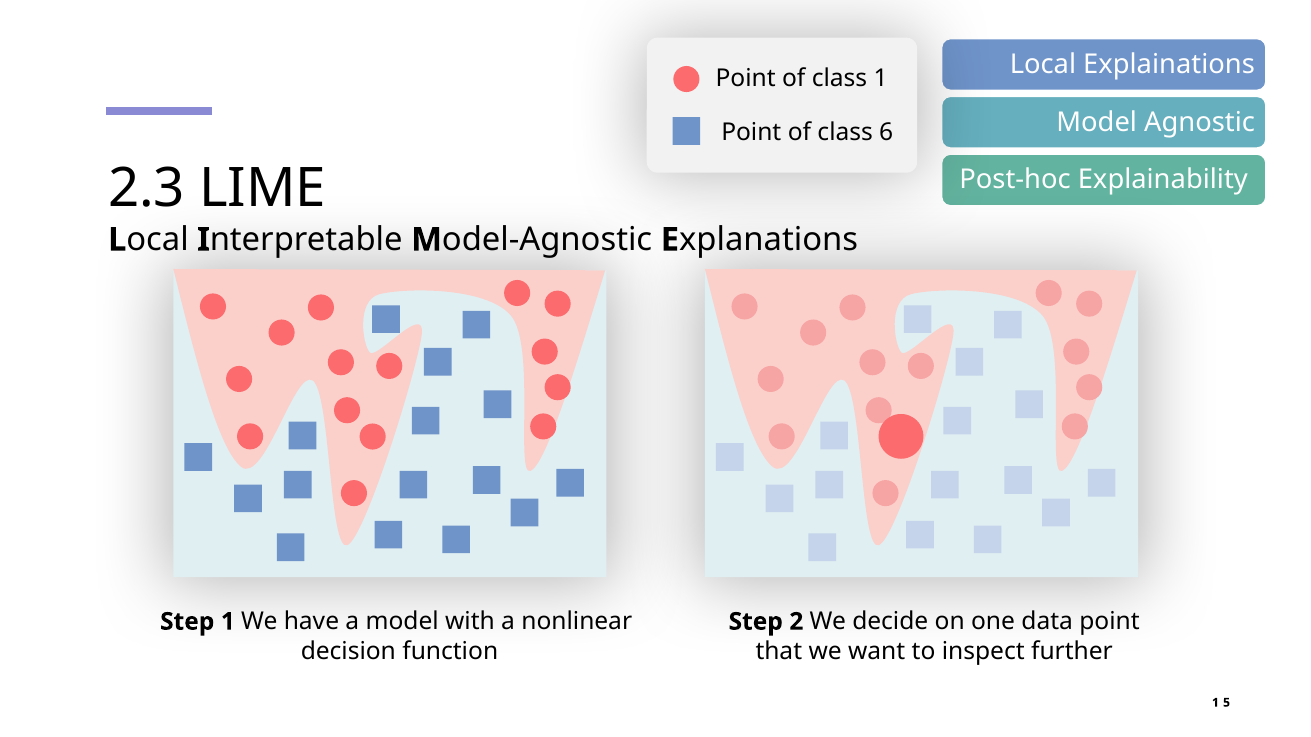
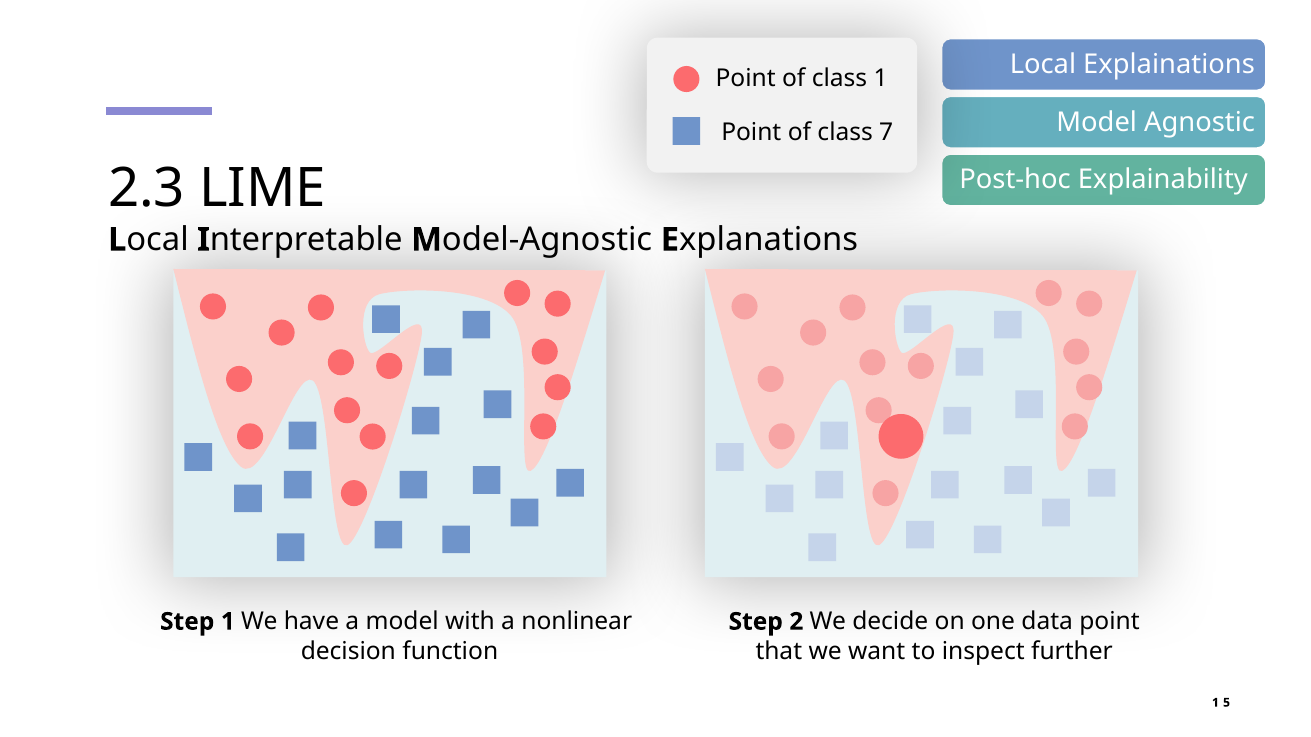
6: 6 -> 7
